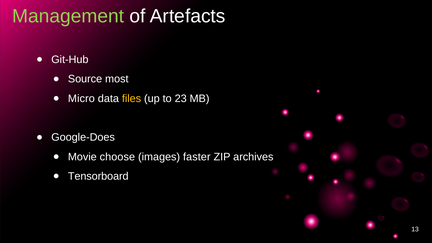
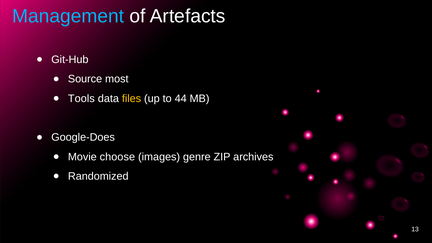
Management colour: light green -> light blue
Micro: Micro -> Tools
23: 23 -> 44
faster: faster -> genre
Tensorboard: Tensorboard -> Randomized
